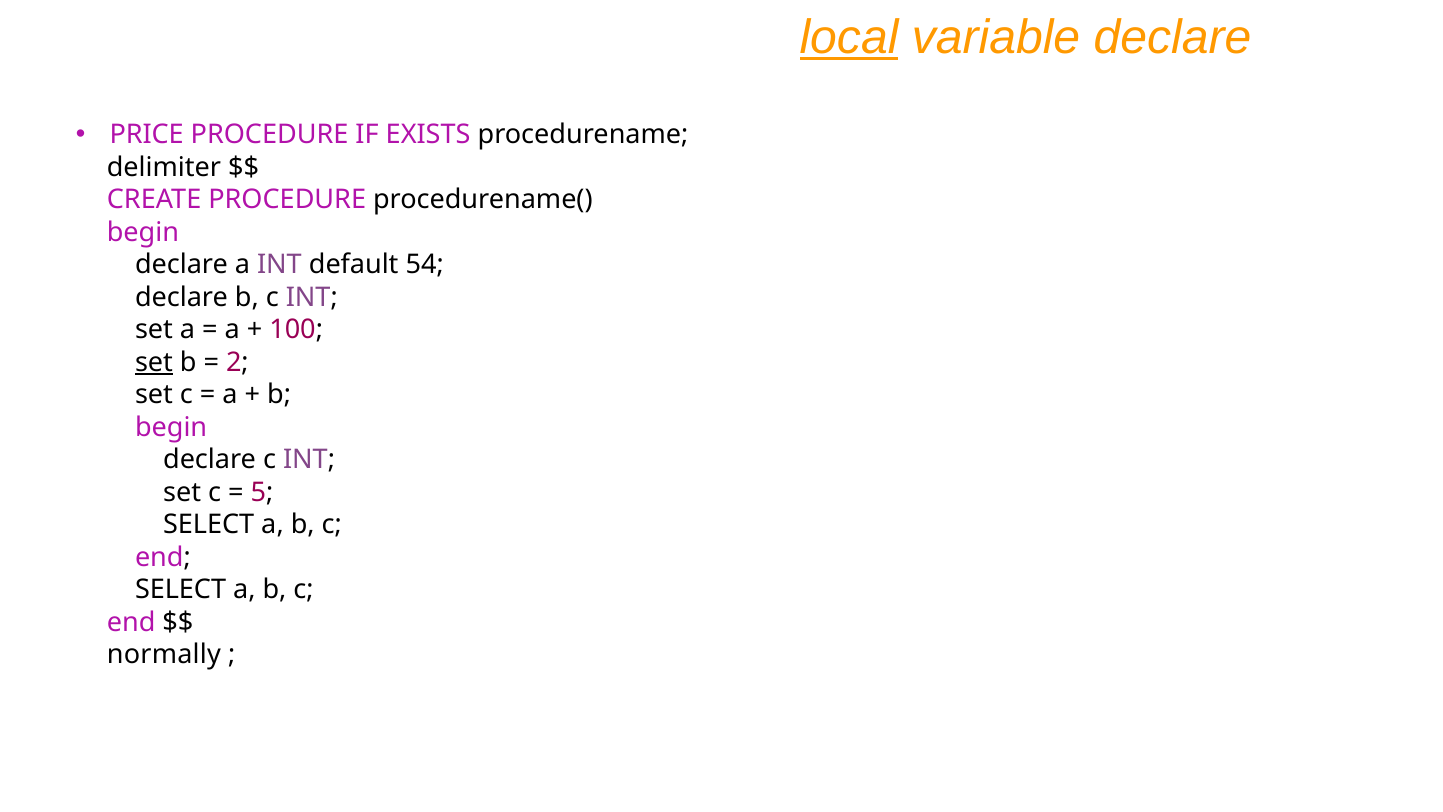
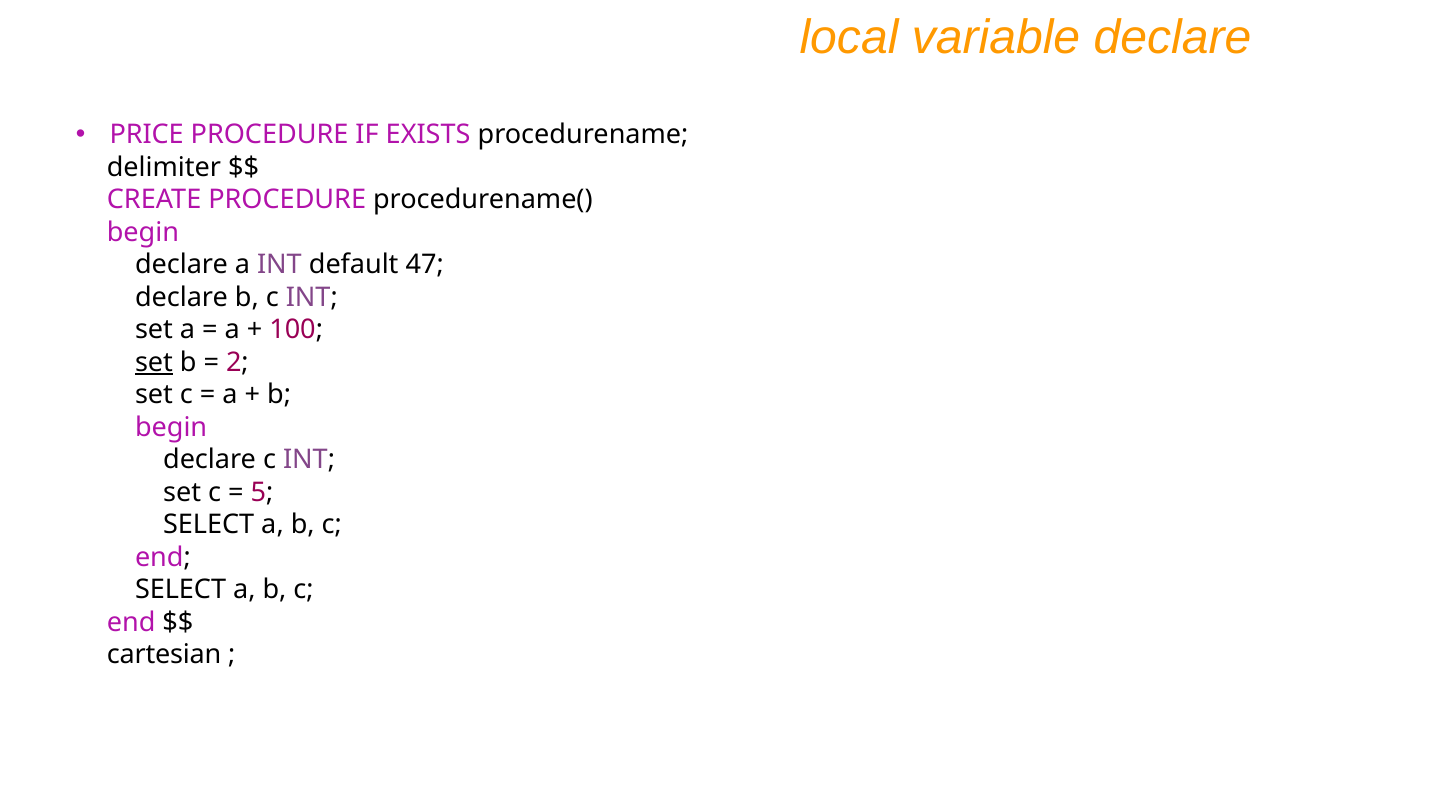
local underline: present -> none
54: 54 -> 47
normally: normally -> cartesian
